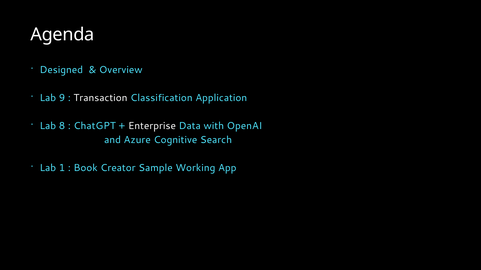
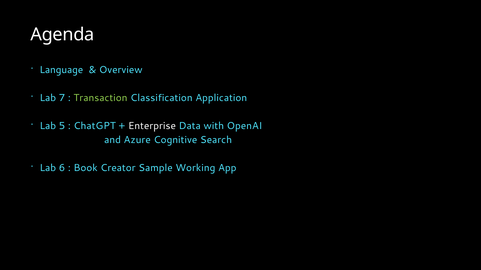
Designed: Designed -> Language
9: 9 -> 7
Transaction colour: white -> light green
8: 8 -> 5
1: 1 -> 6
